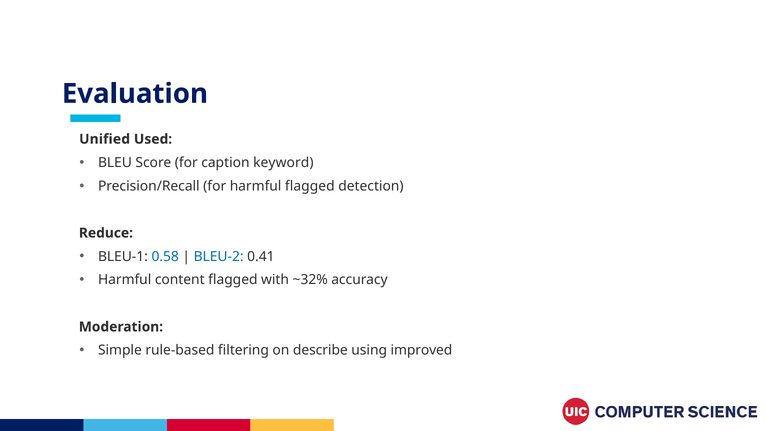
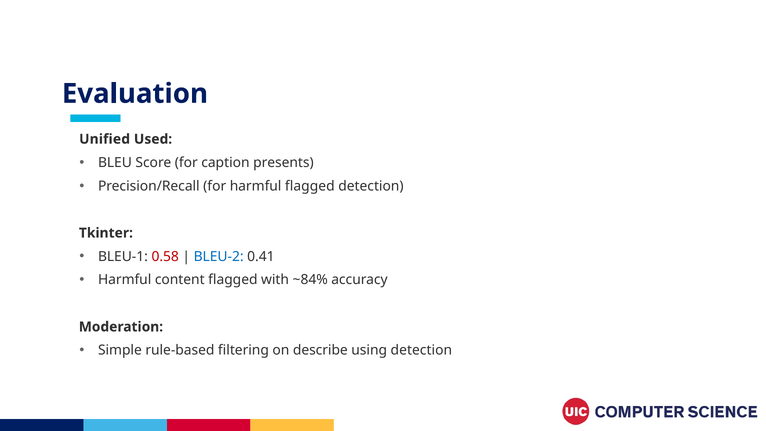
keyword: keyword -> presents
Reduce: Reduce -> Tkinter
0.58 colour: blue -> red
~32%: ~32% -> ~84%
using improved: improved -> detection
